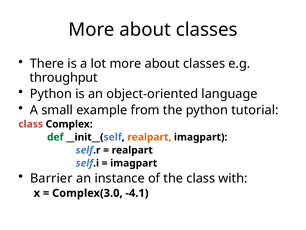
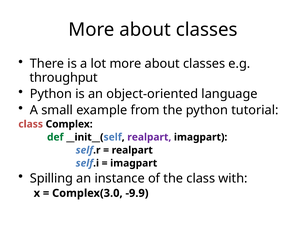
realpart at (149, 137) colour: orange -> purple
Barrier: Barrier -> Spilling
-4.1: -4.1 -> -9.9
